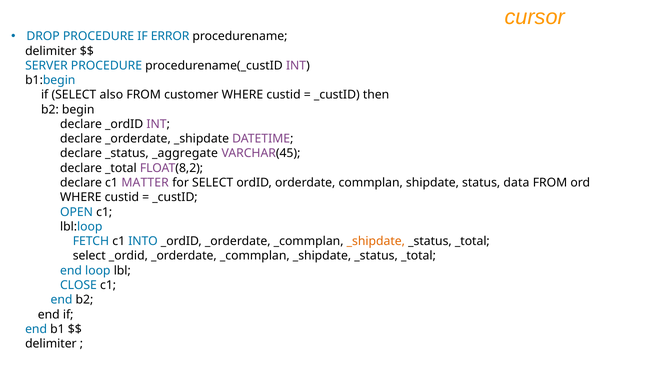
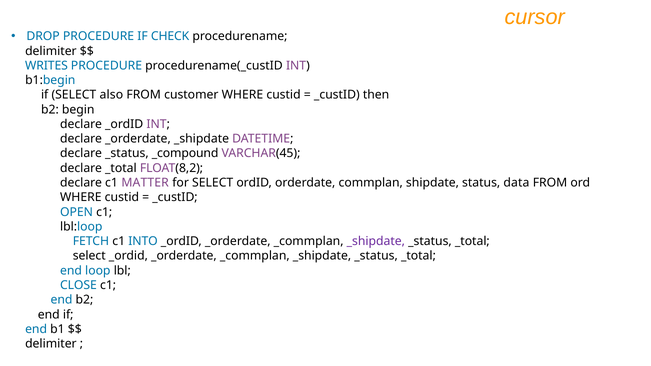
ERROR: ERROR -> CHECK
SERVER: SERVER -> WRITES
_aggregate: _aggregate -> _compound
_shipdate at (376, 241) colour: orange -> purple
